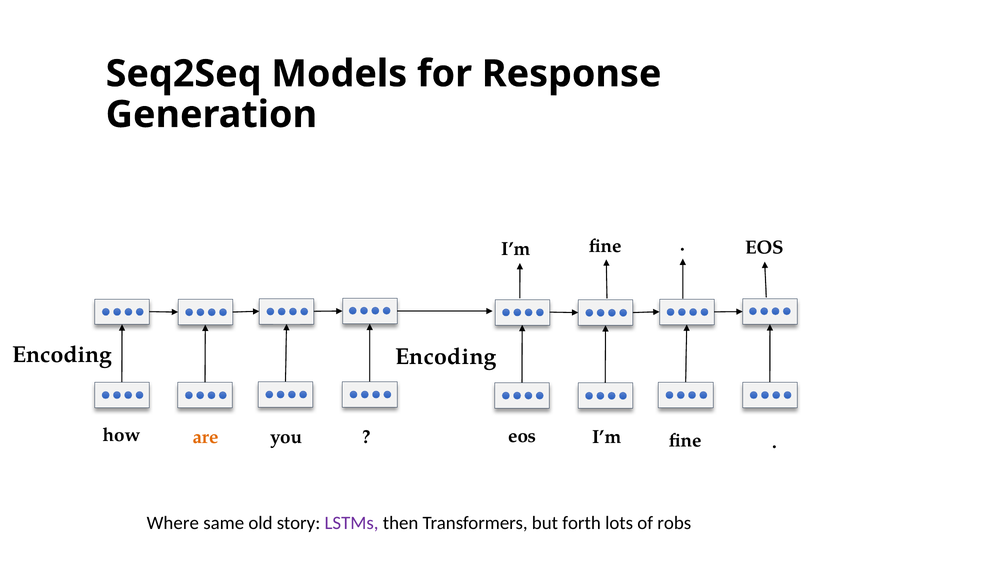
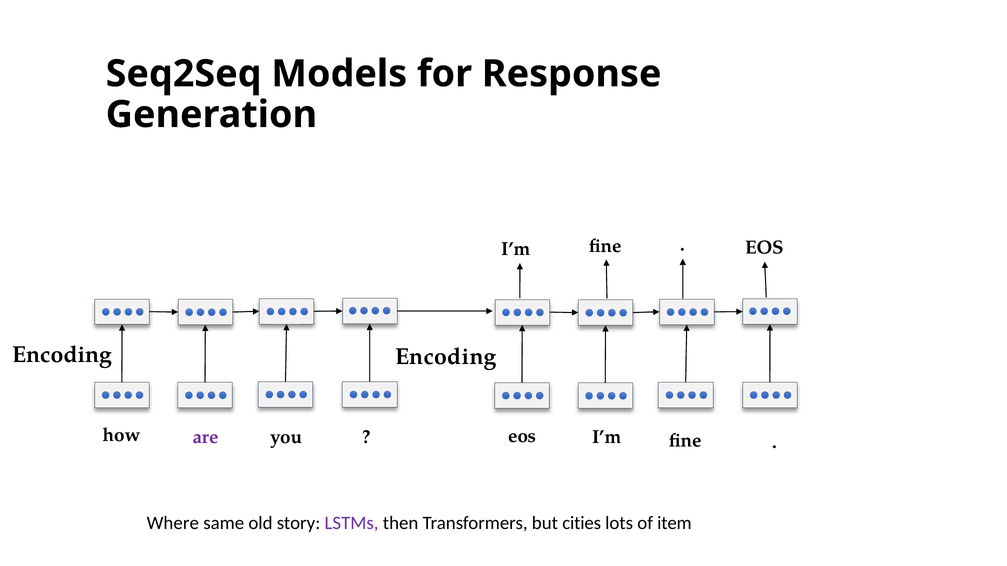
are colour: orange -> purple
forth: forth -> cities
robs: robs -> item
